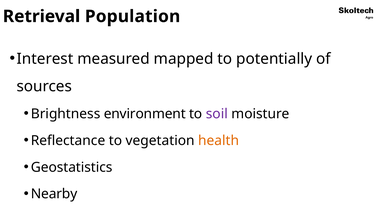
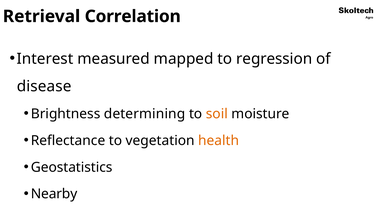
Population: Population -> Correlation
potentially: potentially -> regression
sources: sources -> disease
environment: environment -> determining
soil colour: purple -> orange
